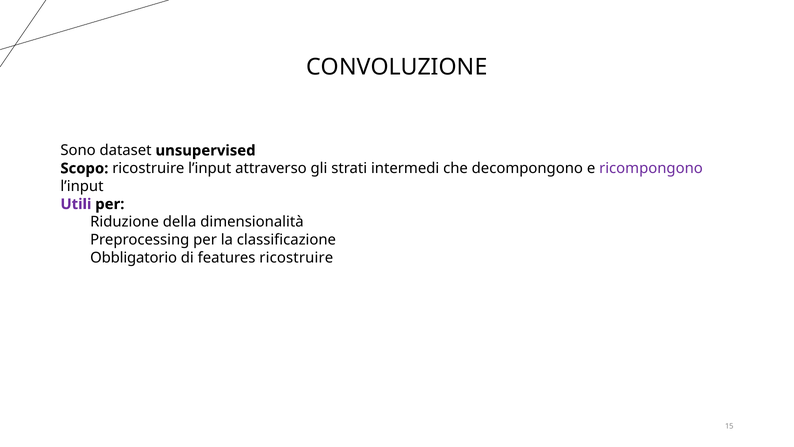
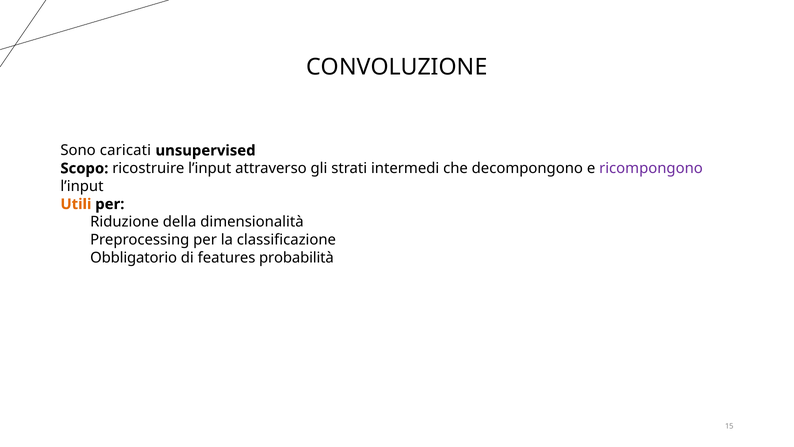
dataset: dataset -> caricati
Utili colour: purple -> orange
features ricostruire: ricostruire -> probabilità
